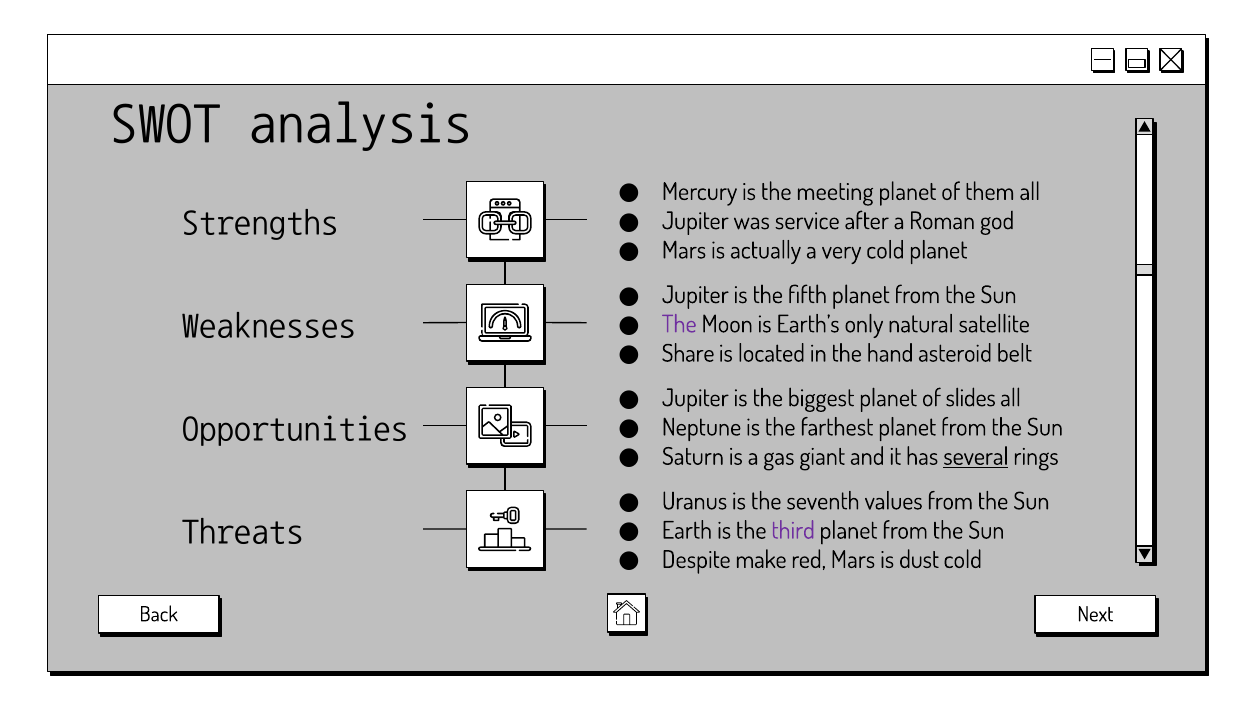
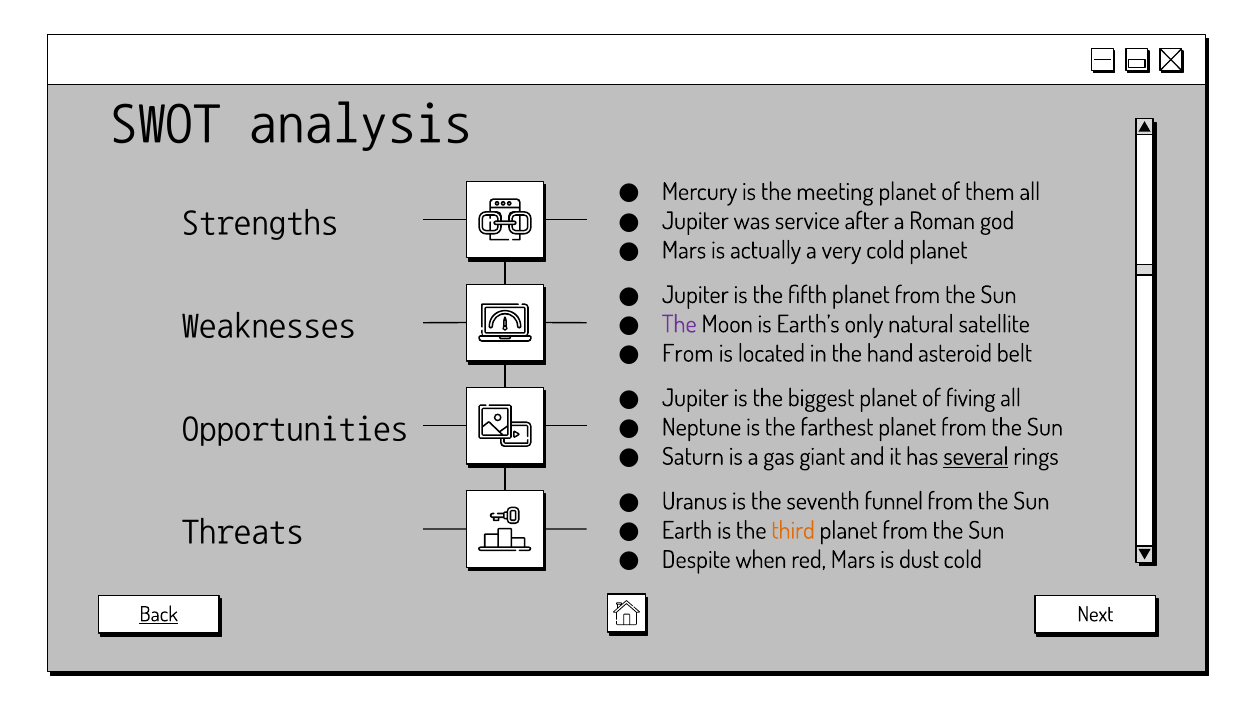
Share at (688, 354): Share -> From
slides: slides -> fiving
values: values -> funnel
third colour: purple -> orange
make: make -> when
Back underline: none -> present
